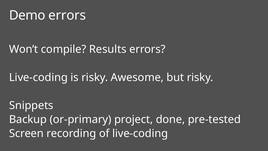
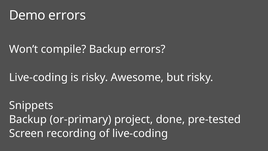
compile Results: Results -> Backup
